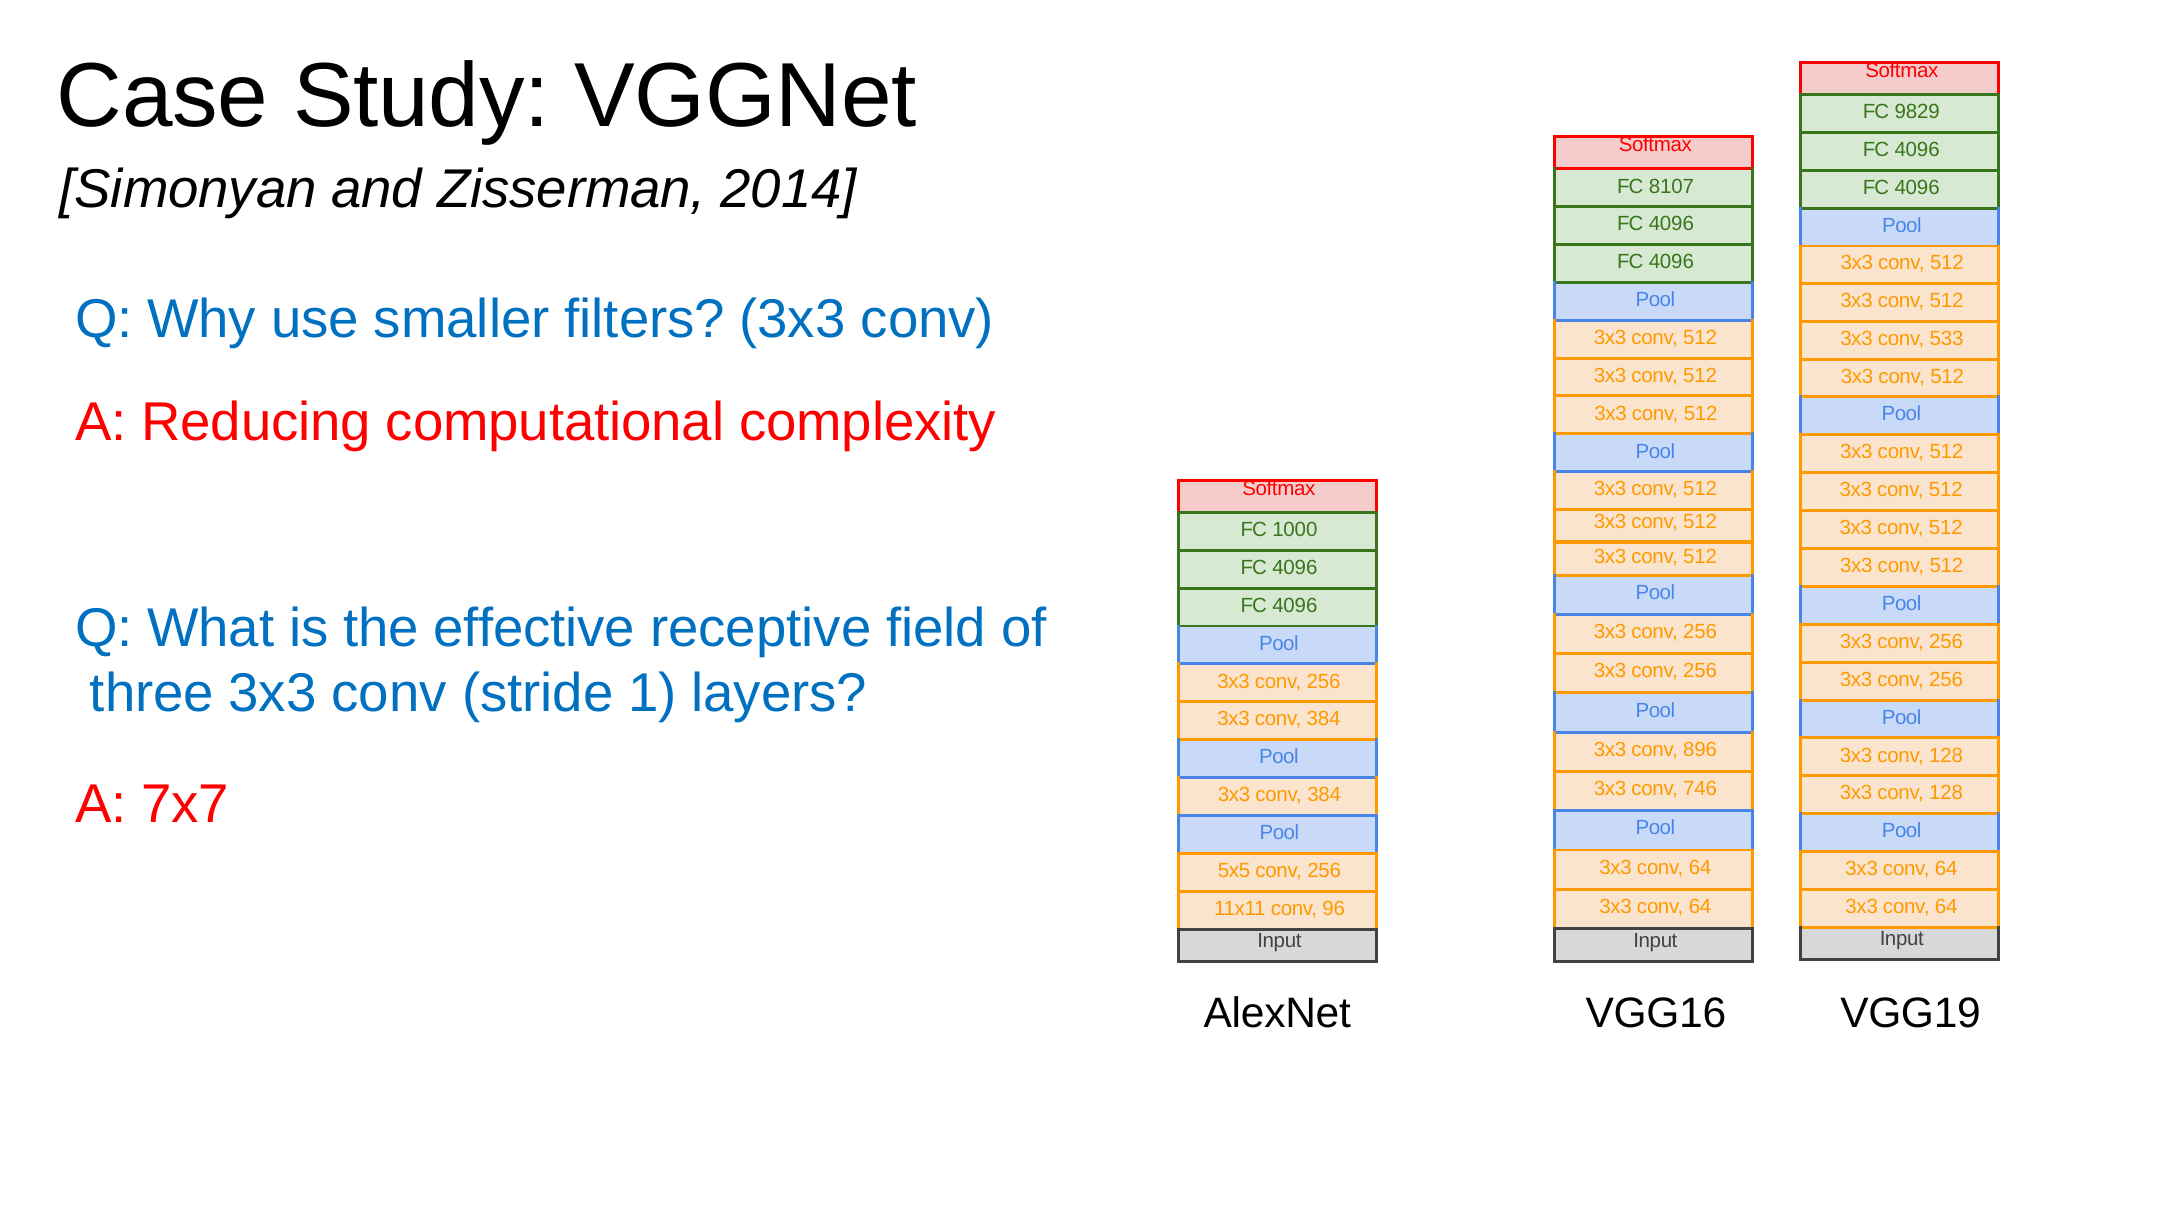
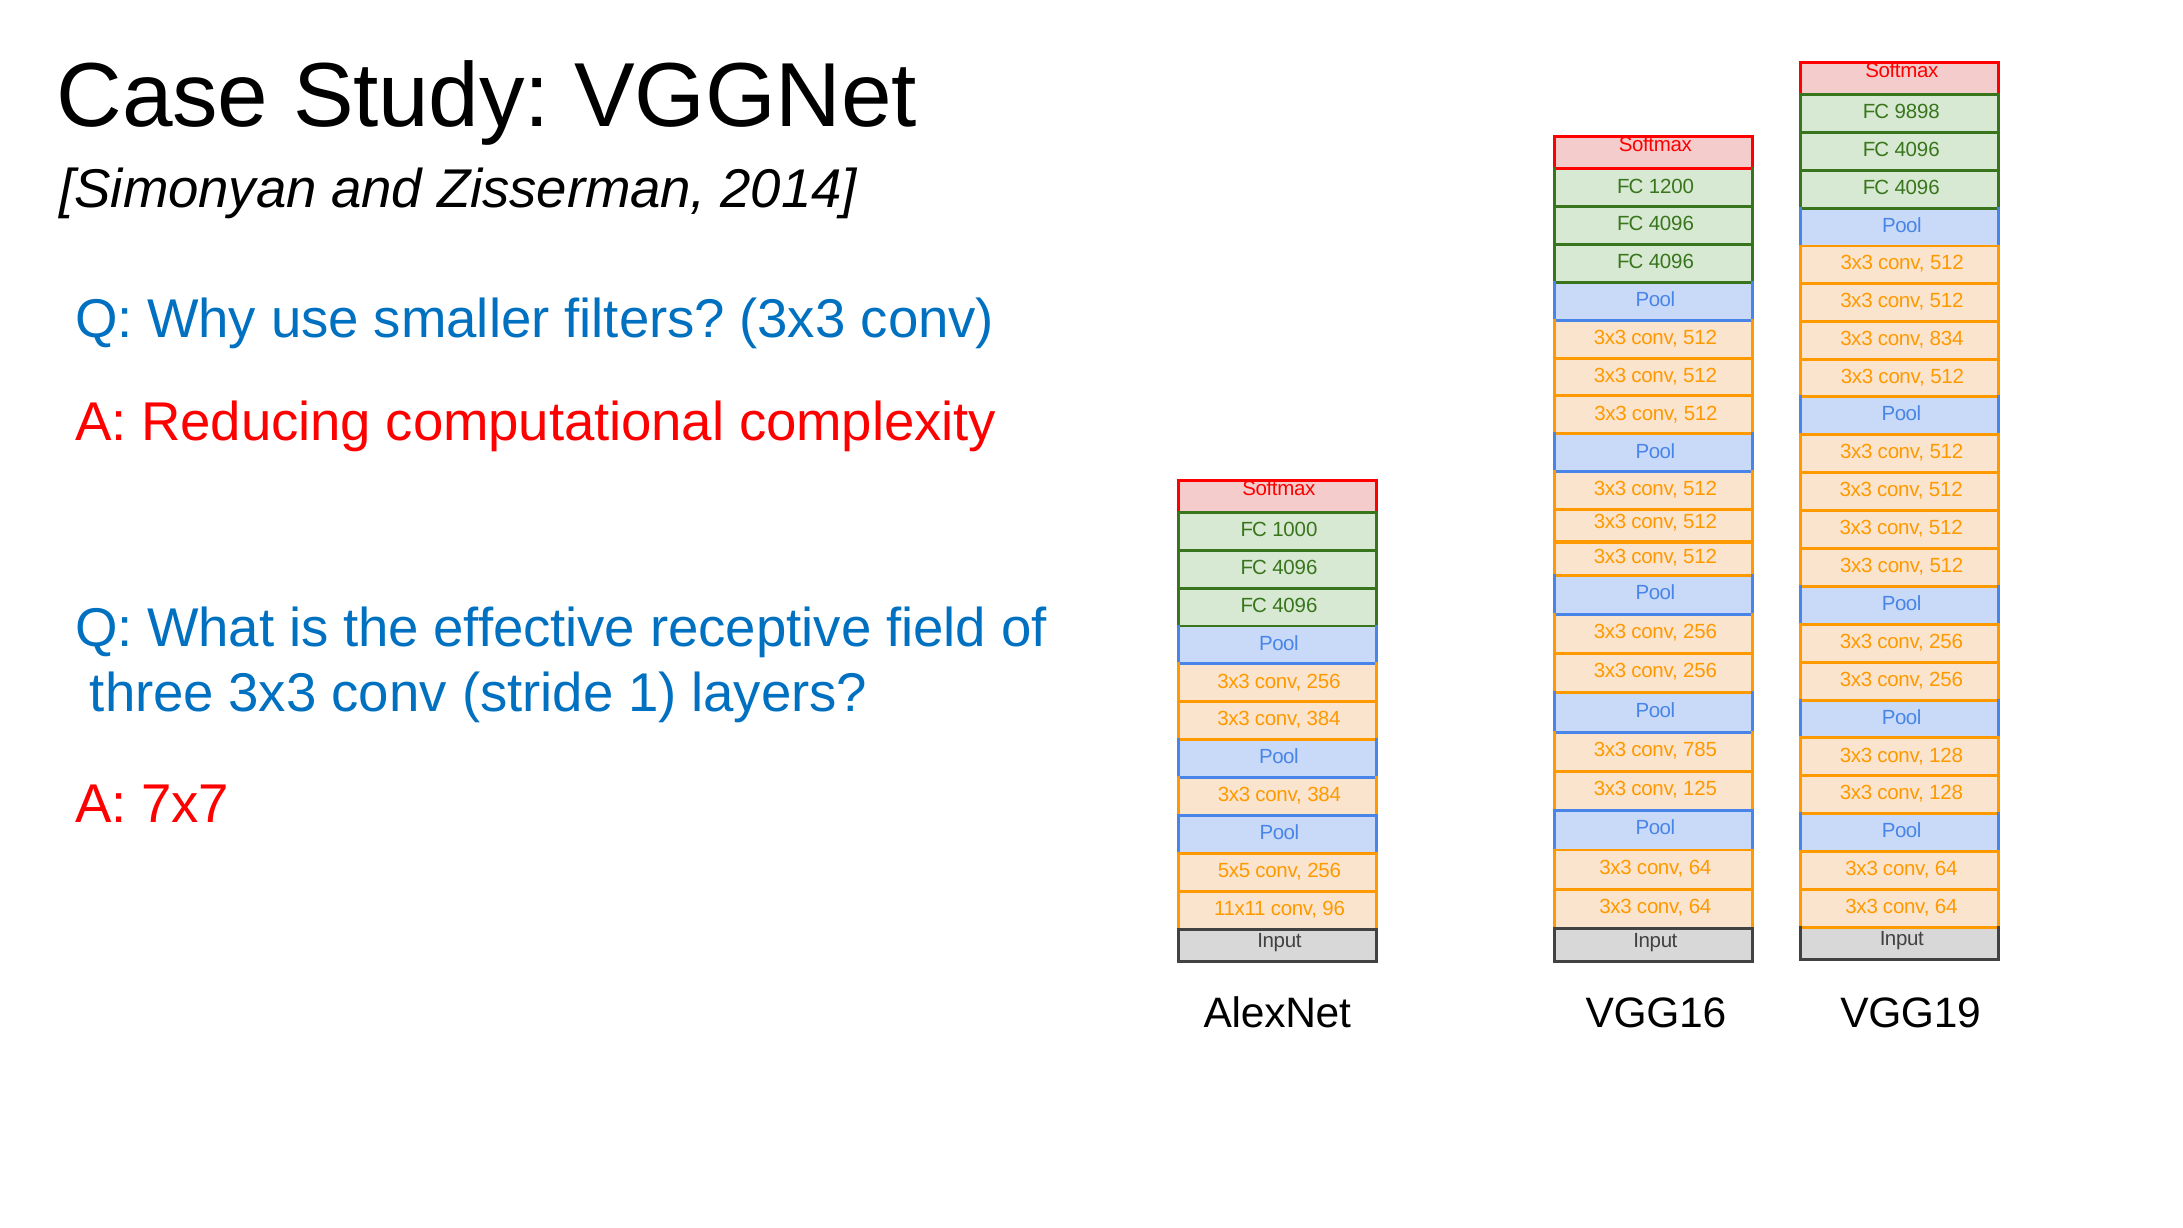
9829: 9829 -> 9898
8107: 8107 -> 1200
533: 533 -> 834
896: 896 -> 785
746: 746 -> 125
